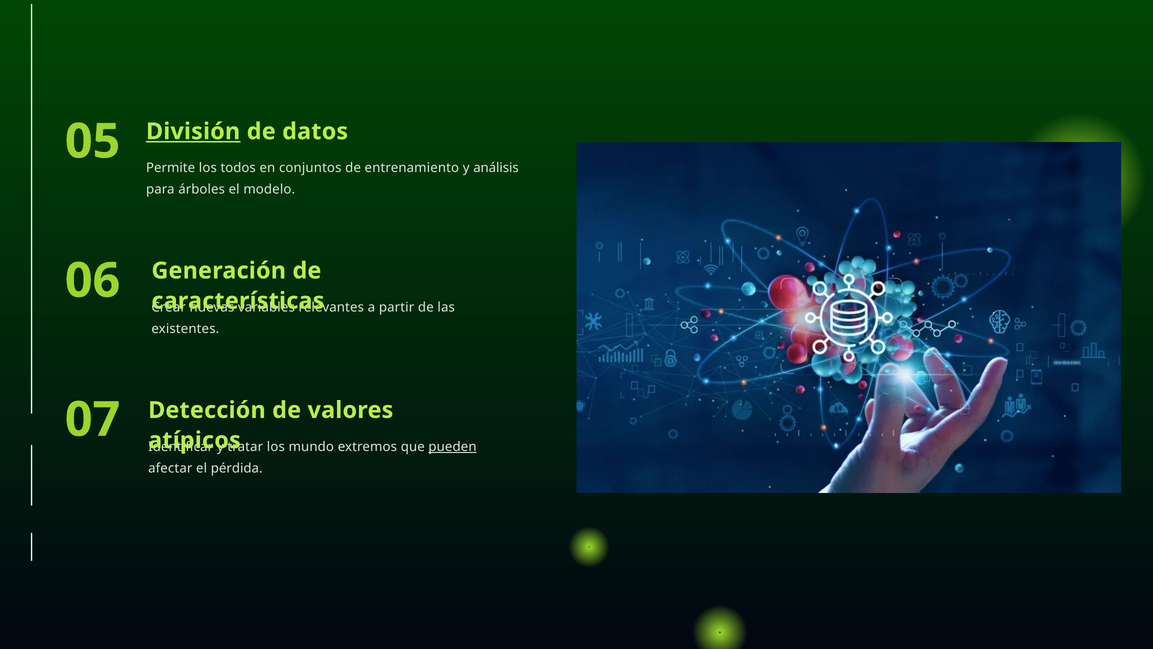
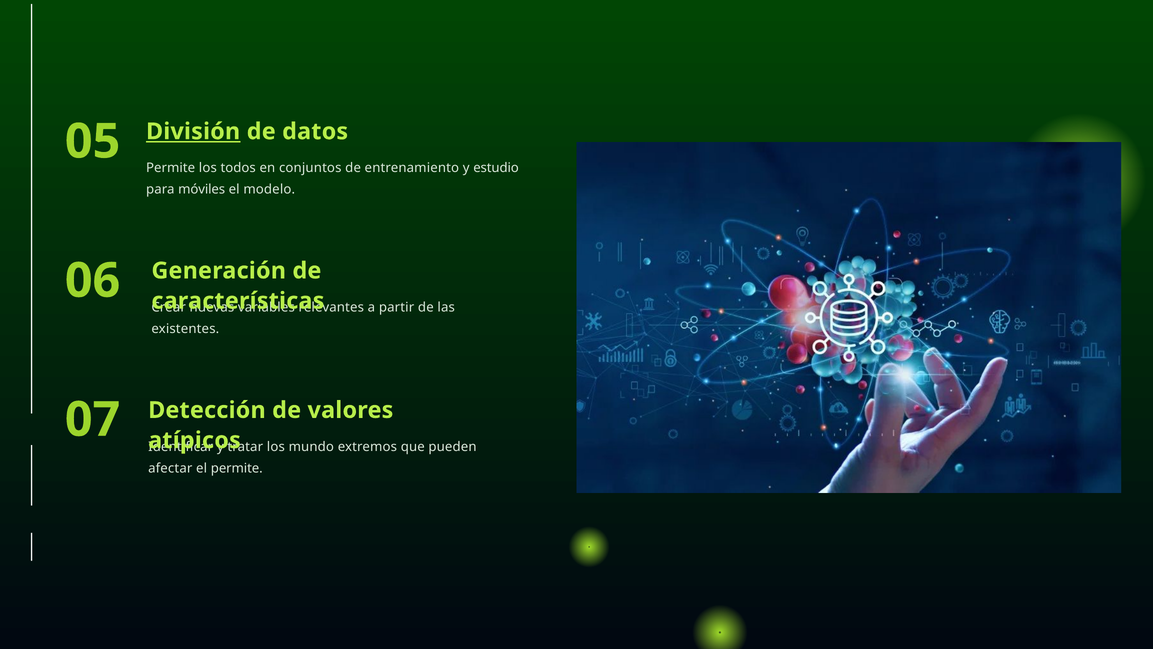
análisis: análisis -> estudio
árboles: árboles -> móviles
pueden underline: present -> none
el pérdida: pérdida -> permite
